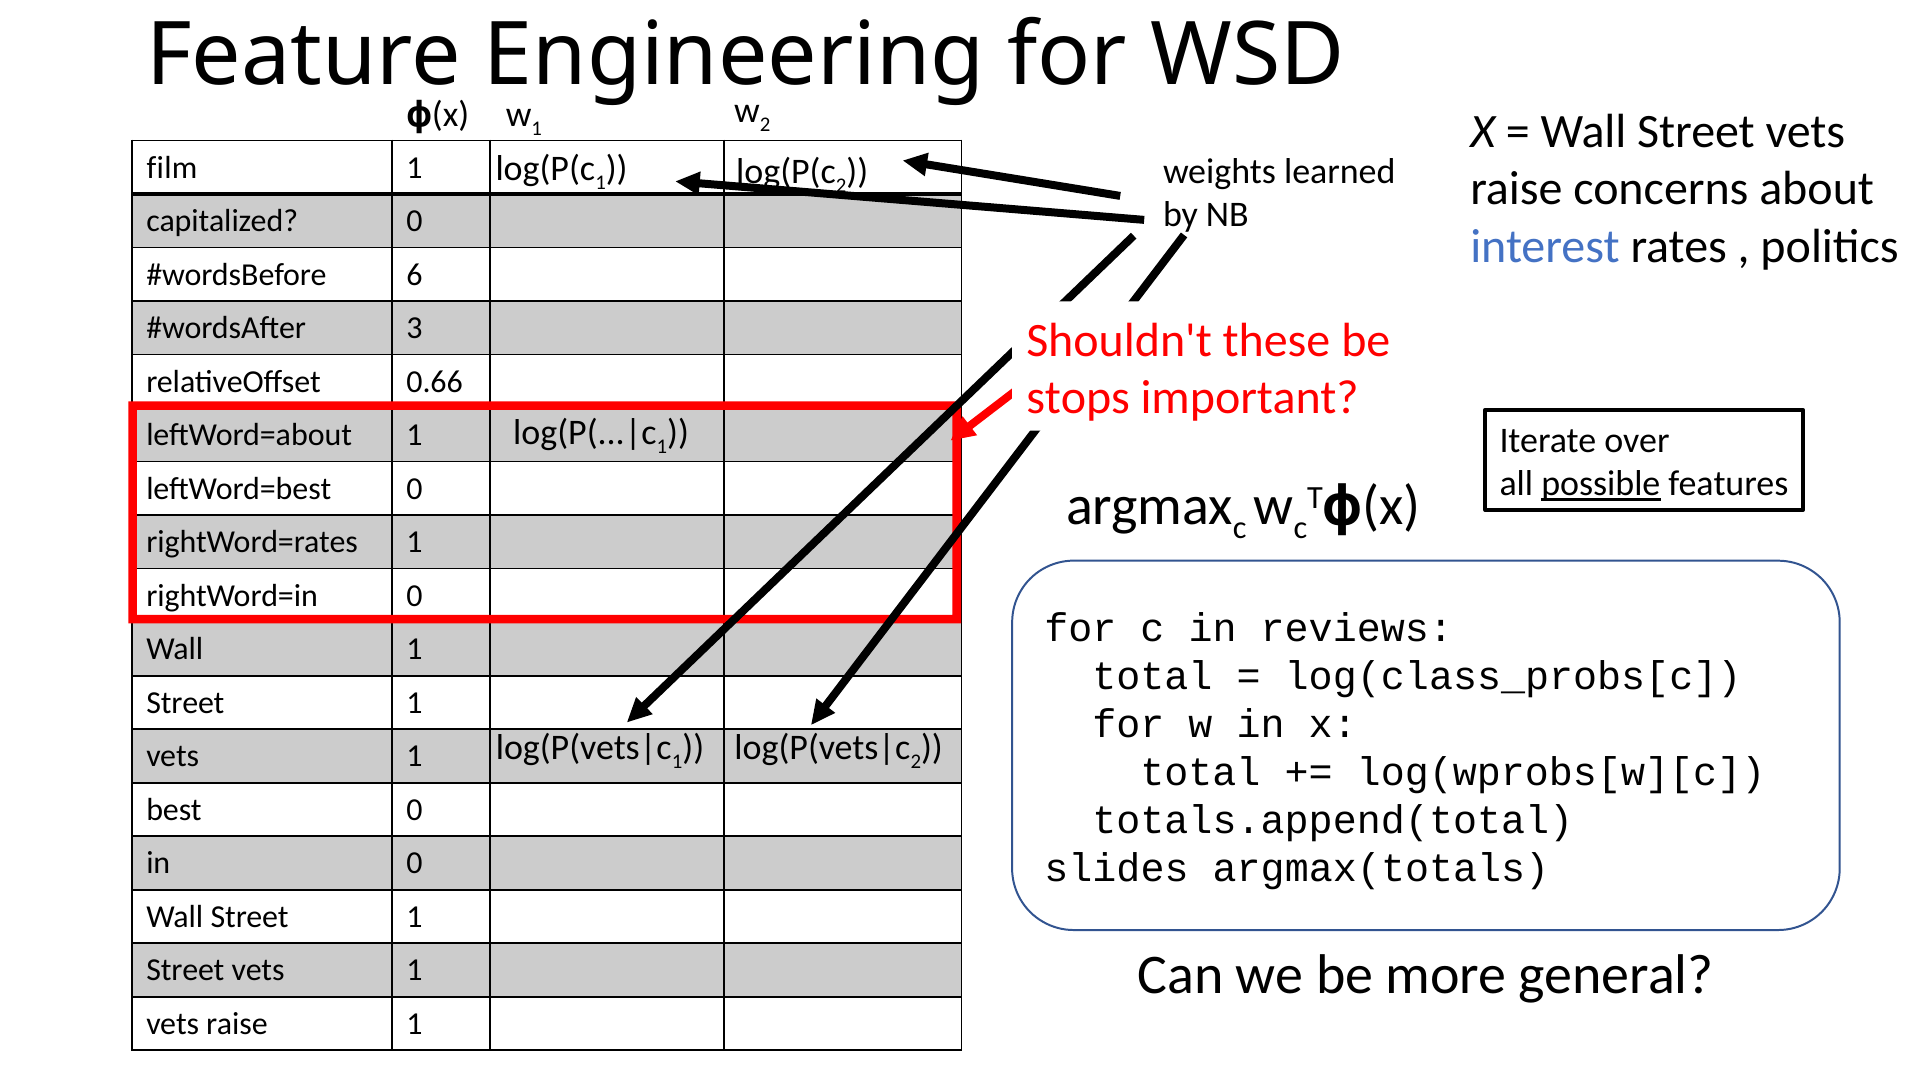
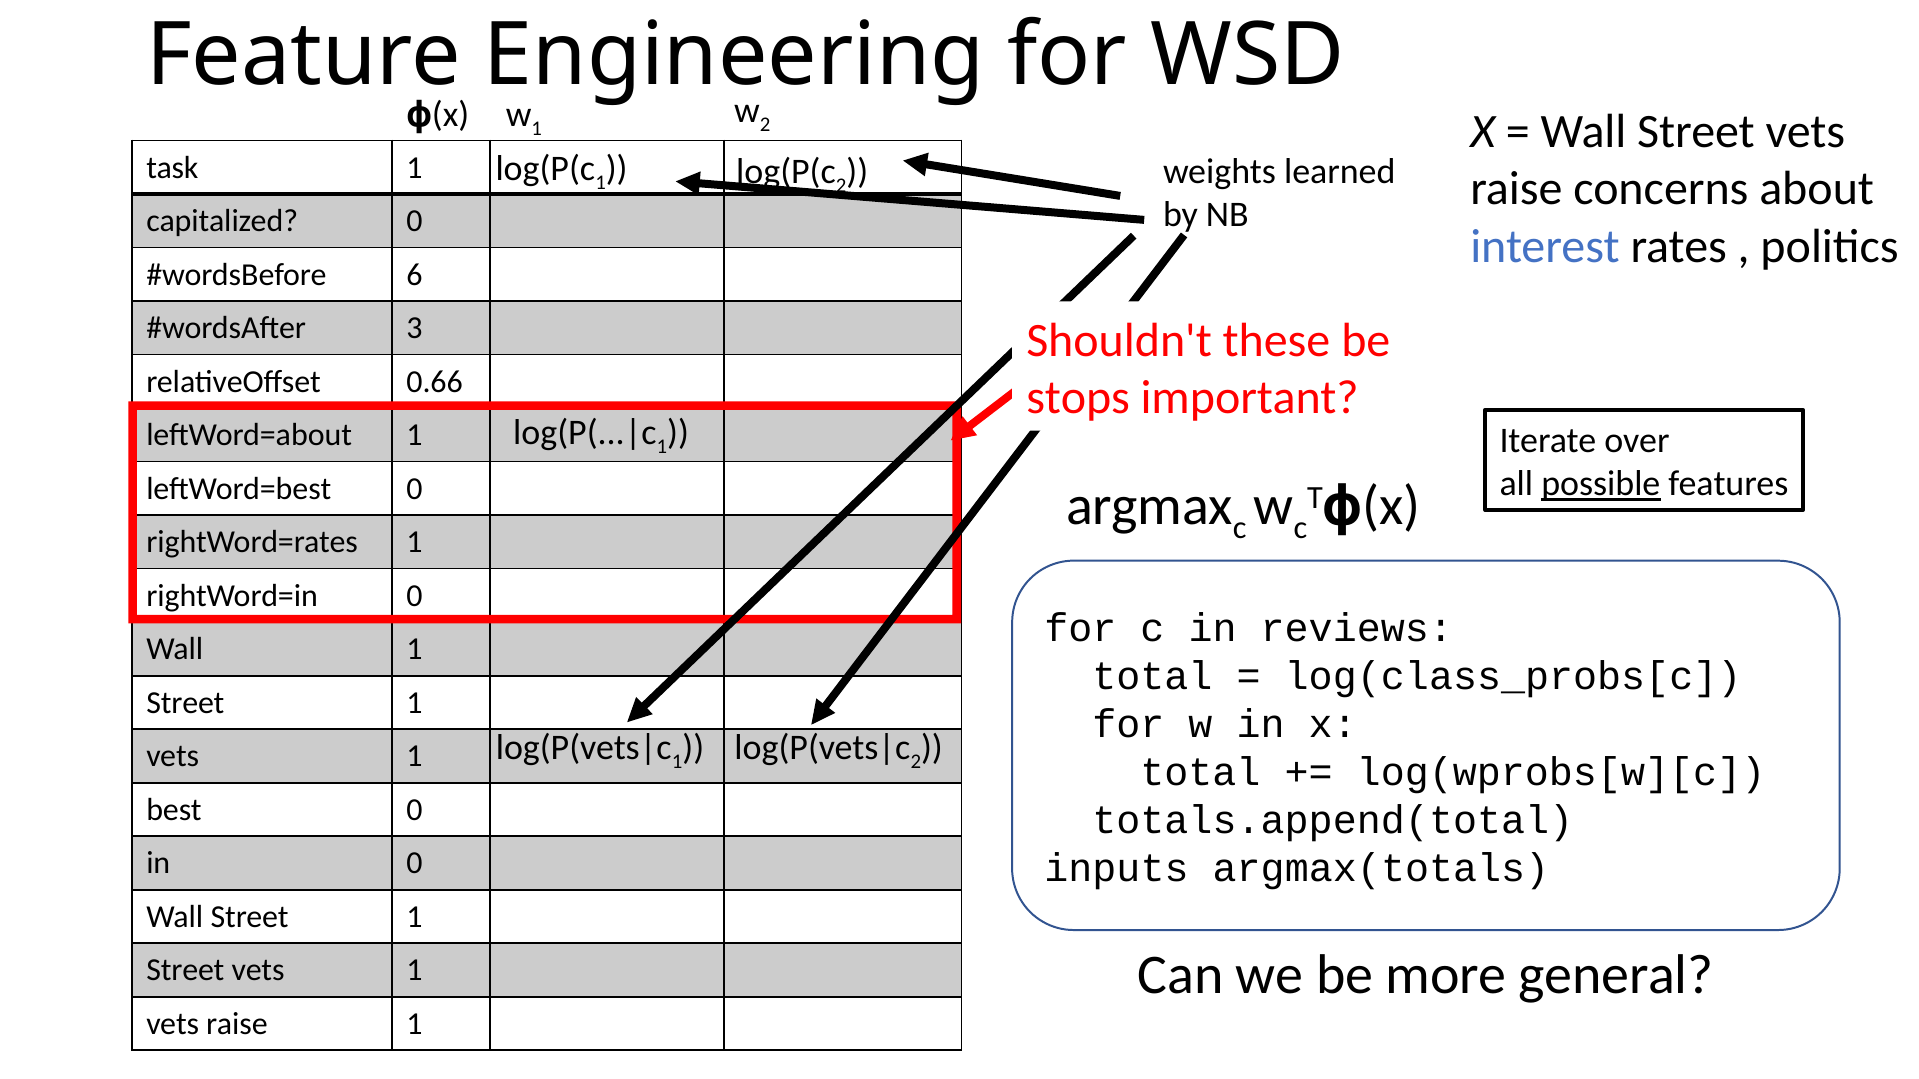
film: film -> task
slides: slides -> inputs
